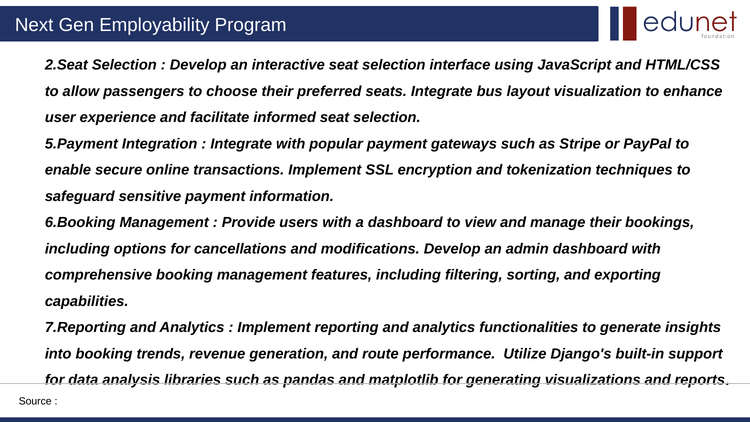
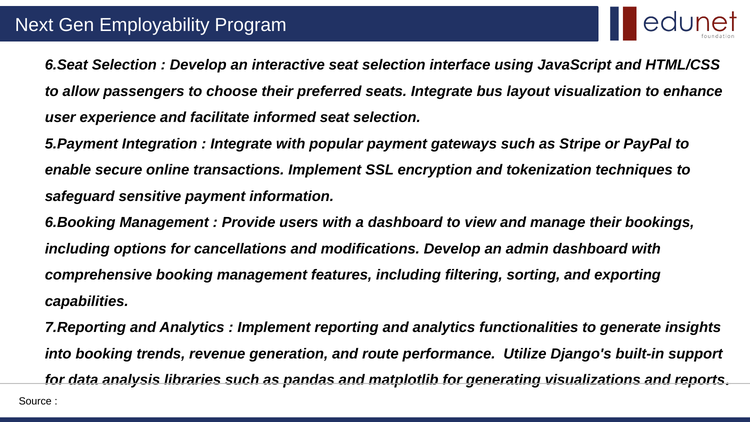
2.Seat: 2.Seat -> 6.Seat
